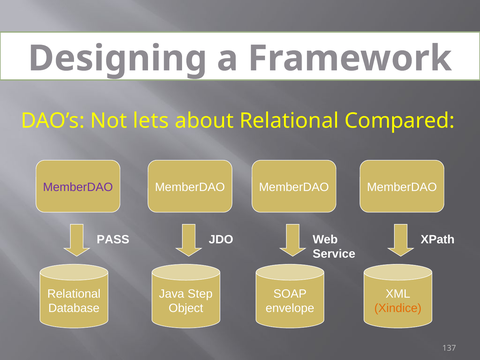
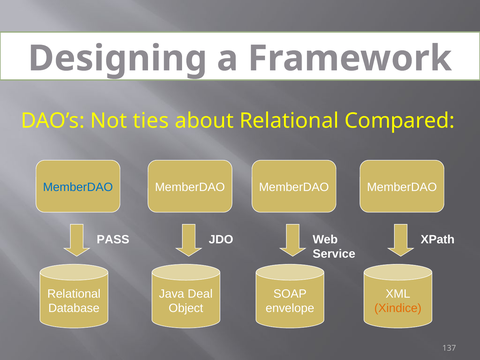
lets: lets -> ties
MemberDAO at (78, 187) colour: purple -> blue
Step: Step -> Deal
